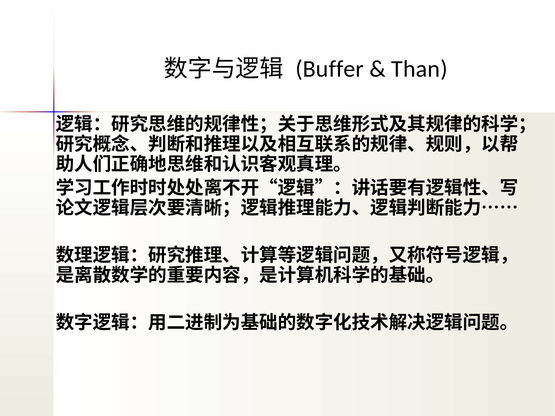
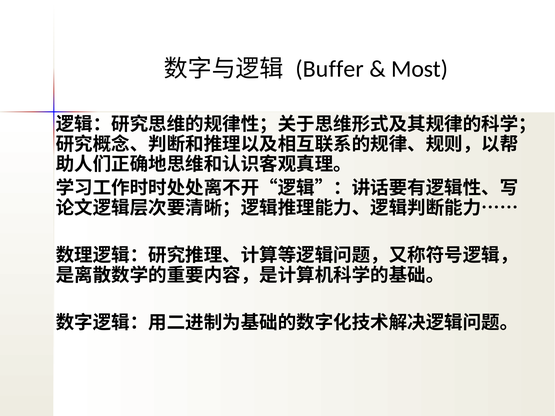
Than: Than -> Most
